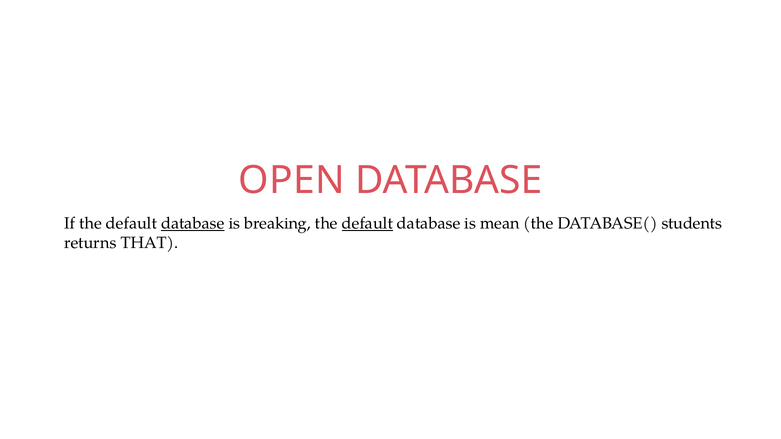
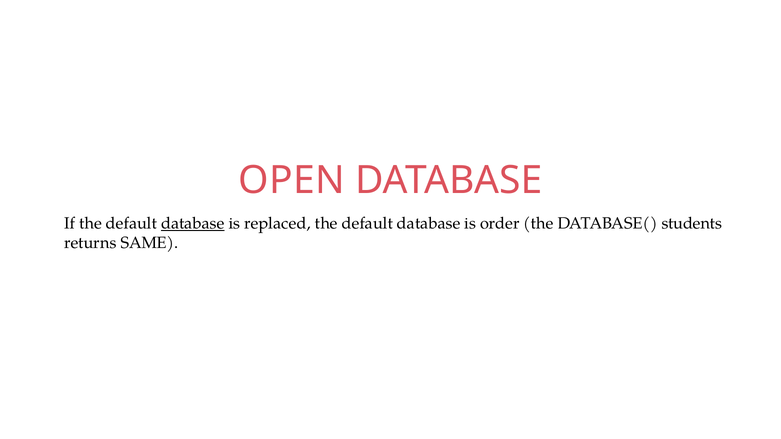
breaking: breaking -> replaced
default at (367, 224) underline: present -> none
mean: mean -> order
THAT: THAT -> SAME
